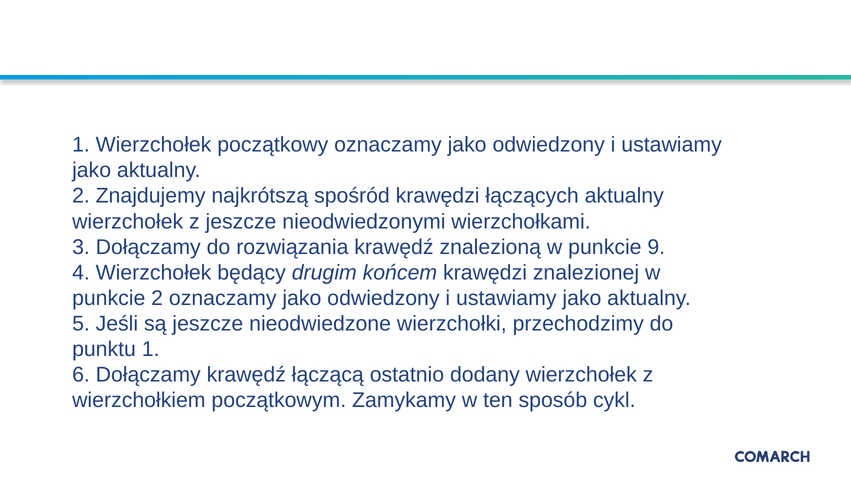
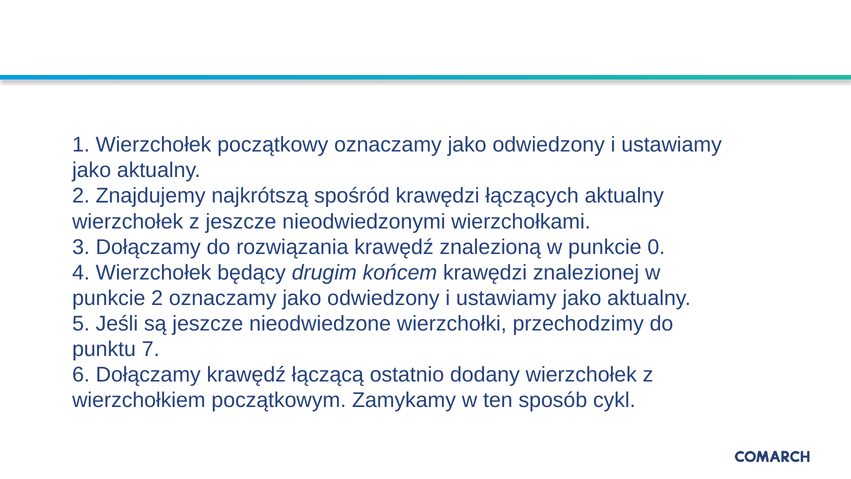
9: 9 -> 0
punktu 1: 1 -> 7
